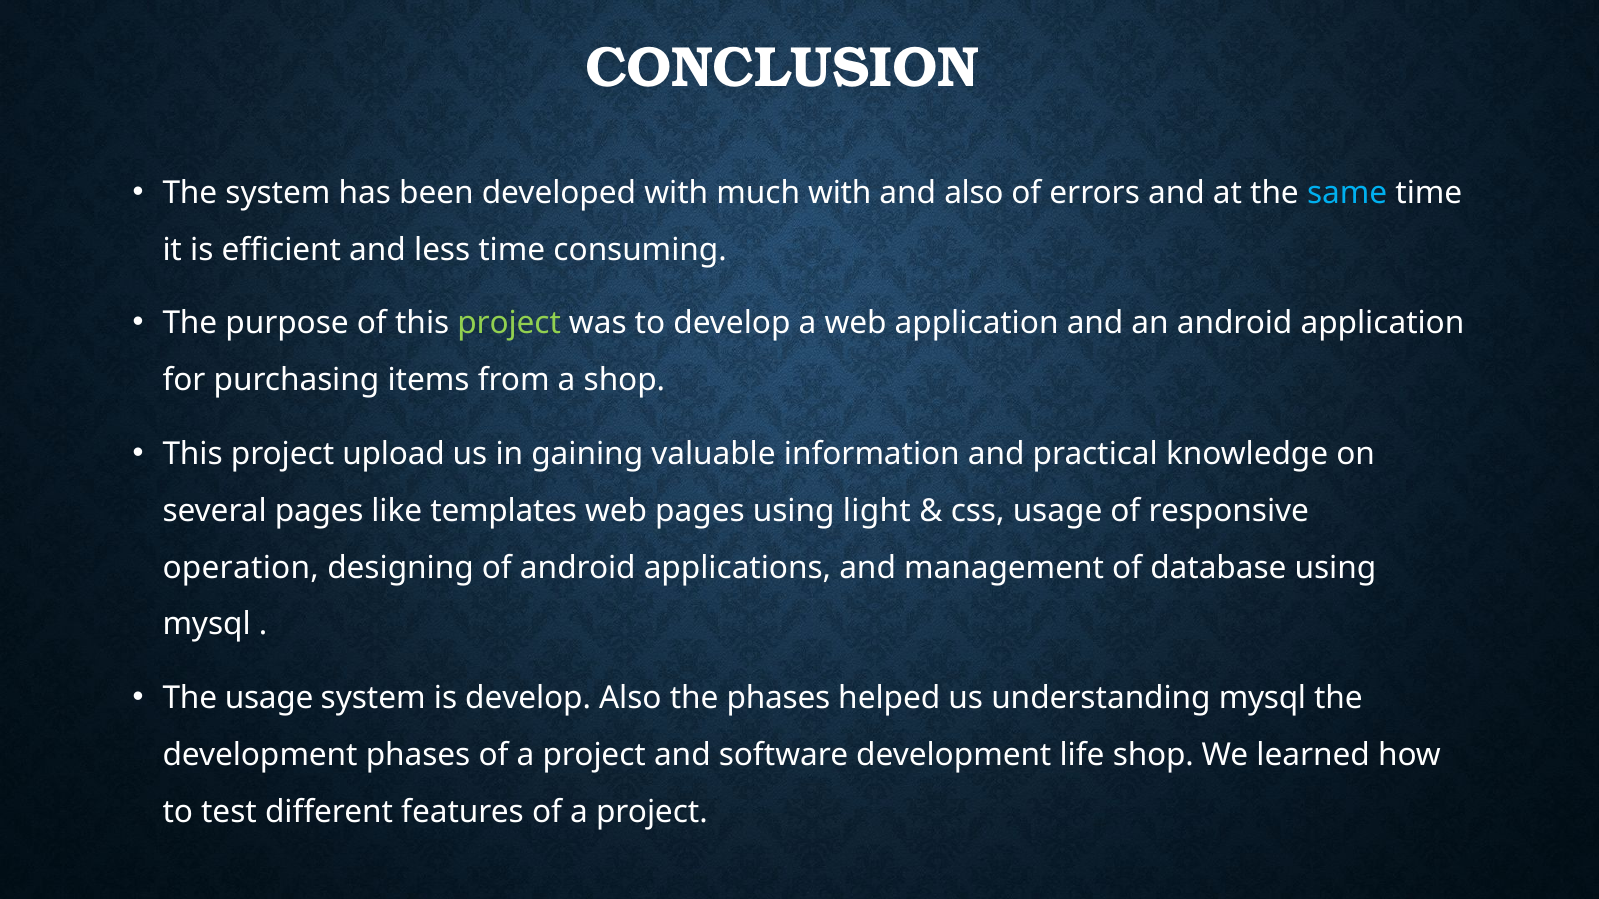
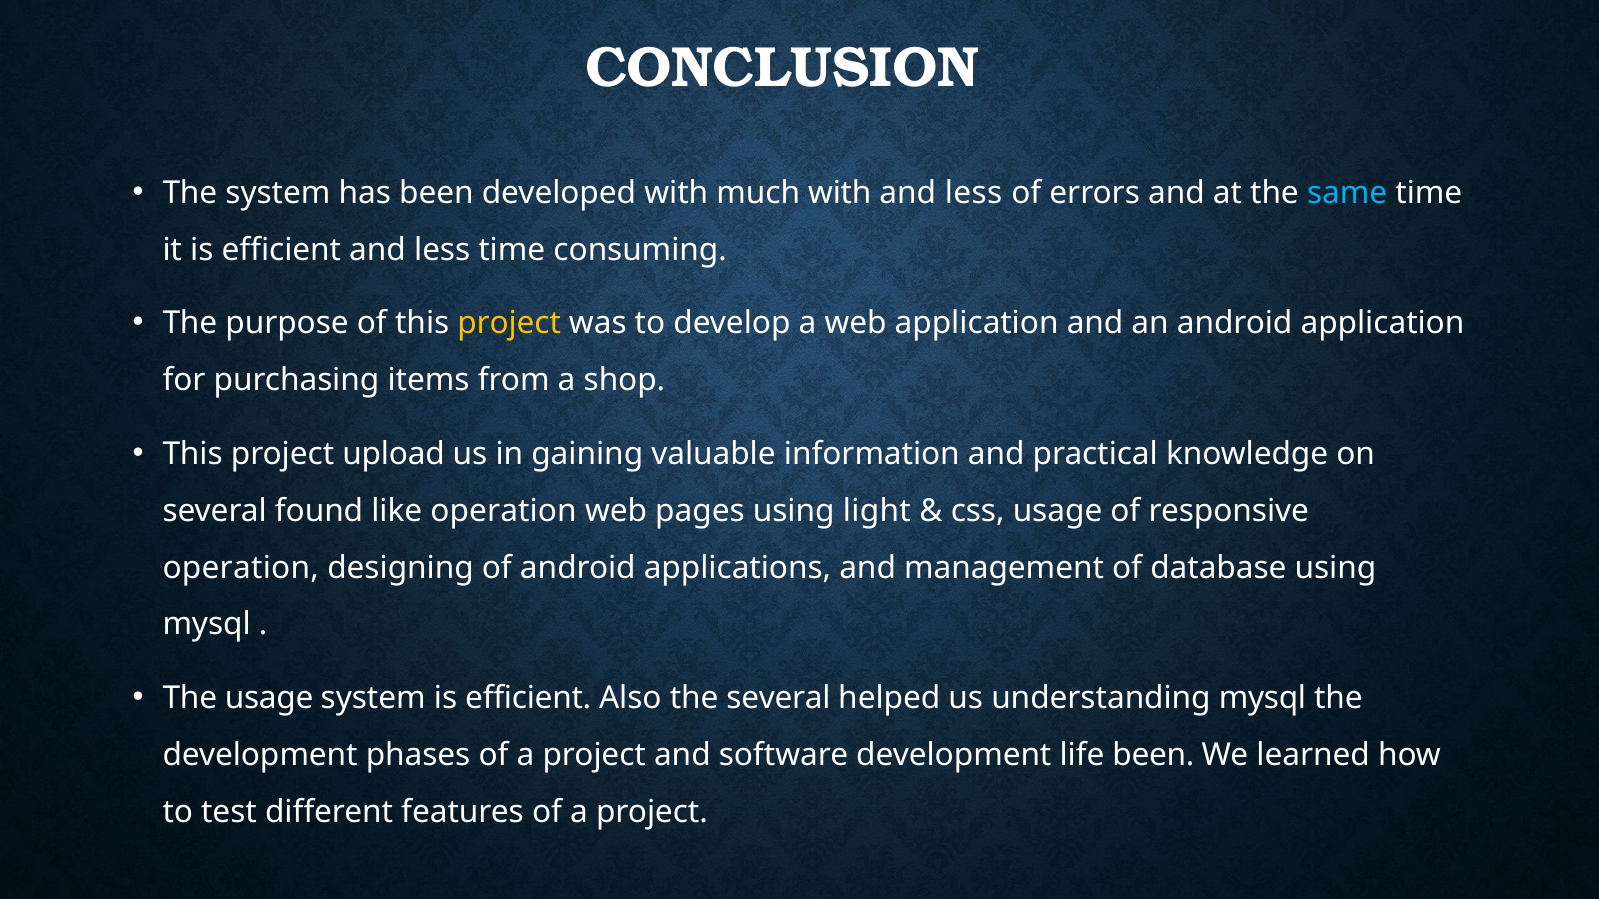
also at (974, 193): also -> less
project at (509, 323) colour: light green -> yellow
several pages: pages -> found
like templates: templates -> operation
system is develop: develop -> efficient
the phases: phases -> several
life shop: shop -> been
